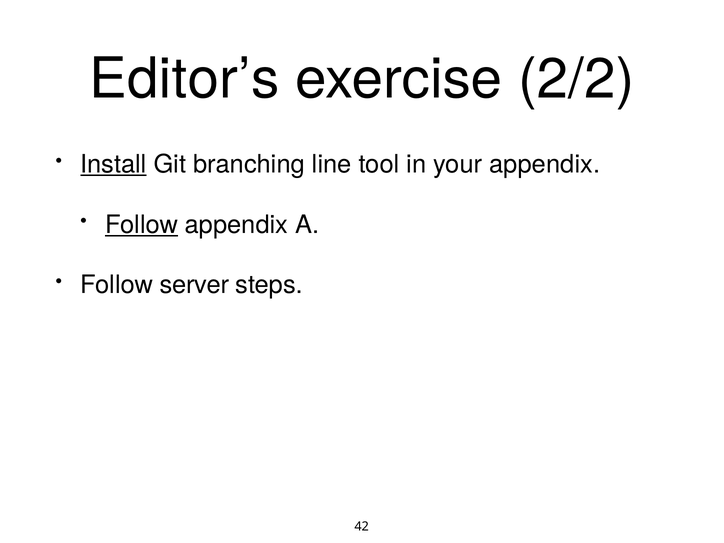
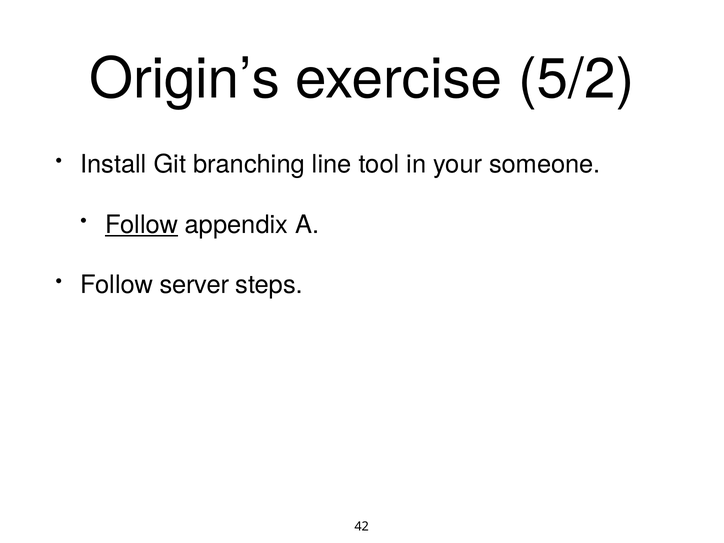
Editor’s: Editor’s -> Origin’s
2/2: 2/2 -> 5/2
Install underline: present -> none
your appendix: appendix -> someone
